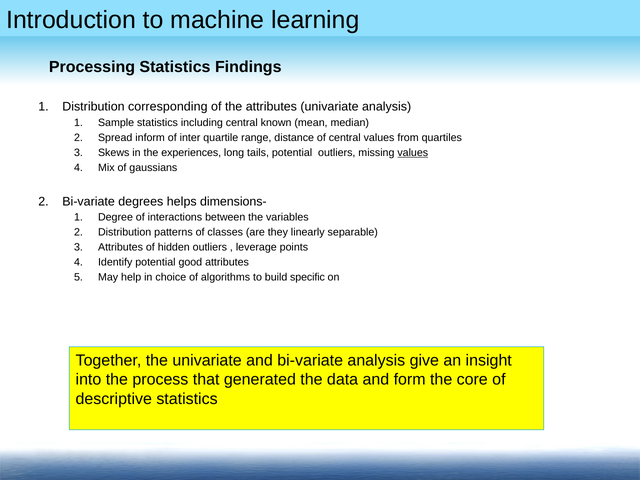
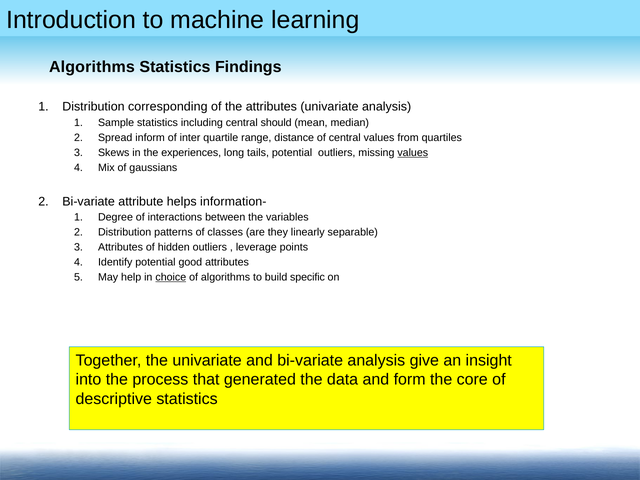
Processing at (92, 67): Processing -> Algorithms
known: known -> should
degrees: degrees -> attribute
dimensions-: dimensions- -> information-
choice underline: none -> present
